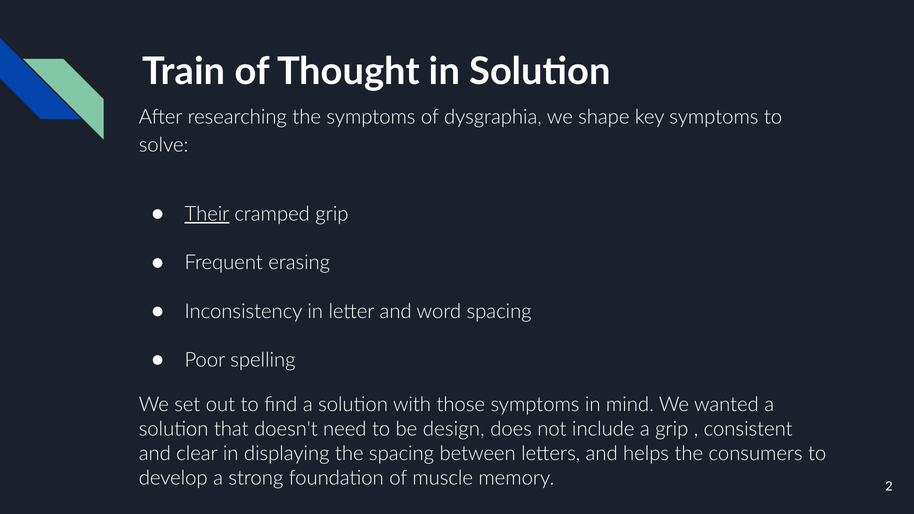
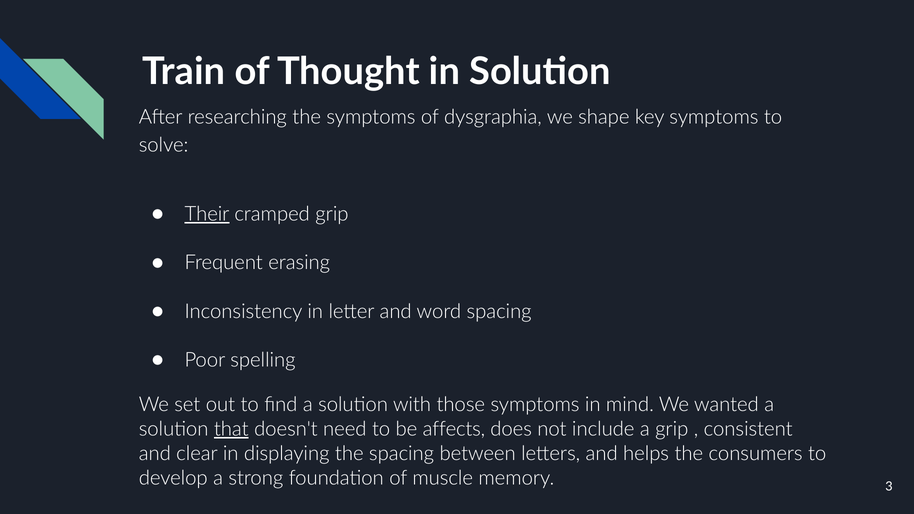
that underline: none -> present
design: design -> affects
2: 2 -> 3
